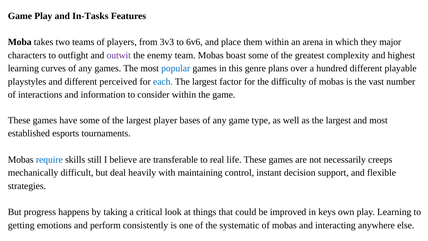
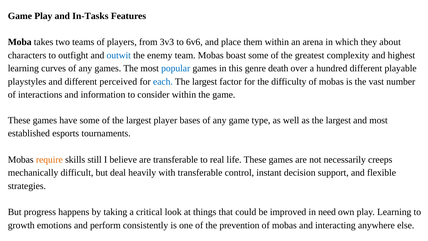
major: major -> about
outwit colour: purple -> blue
plans: plans -> death
require colour: blue -> orange
with maintaining: maintaining -> transferable
keys: keys -> need
getting: getting -> growth
systematic: systematic -> prevention
